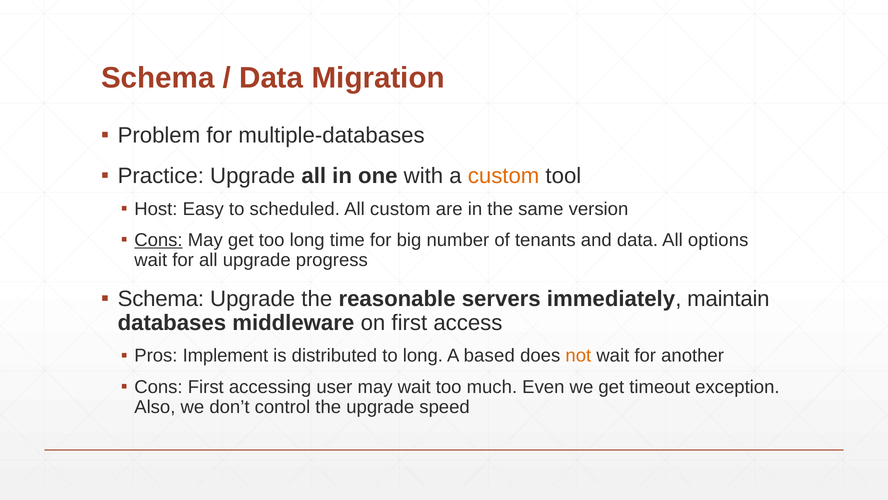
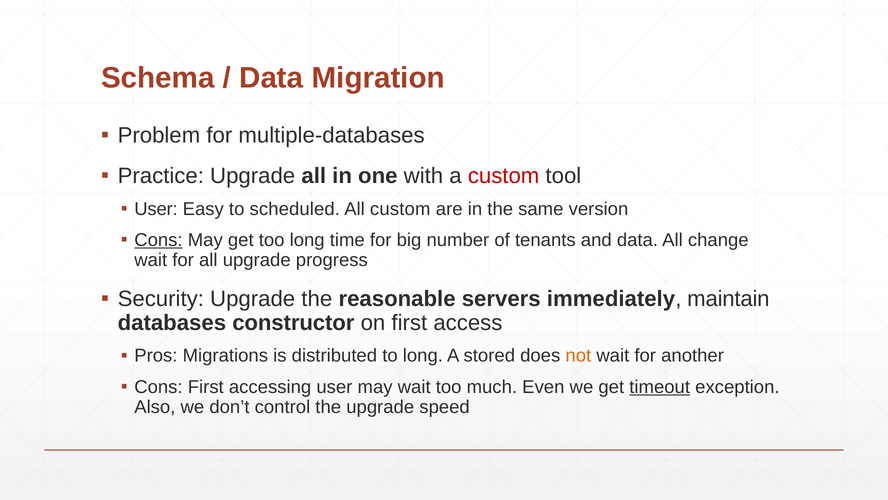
custom at (504, 176) colour: orange -> red
Host at (156, 209): Host -> User
options: options -> change
Schema at (161, 298): Schema -> Security
middleware: middleware -> constructor
Implement: Implement -> Migrations
based: based -> stored
timeout underline: none -> present
